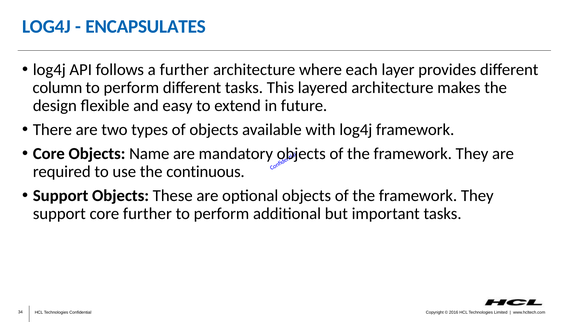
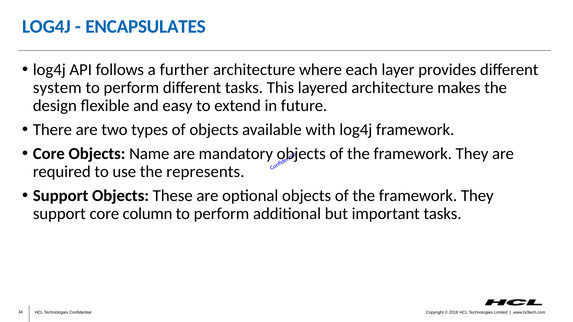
column: column -> system
continuous: continuous -> represents
core further: further -> column
